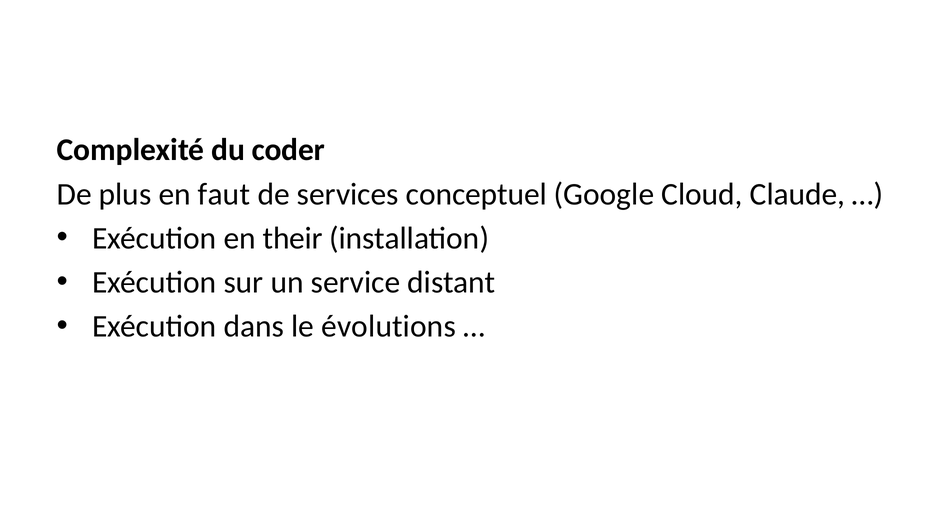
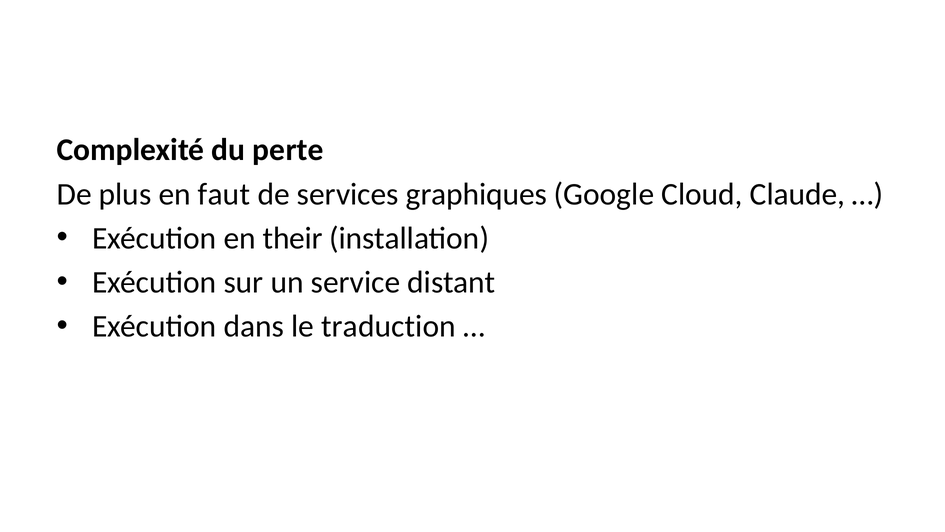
coder: coder -> perte
conceptuel: conceptuel -> graphiques
évolutions: évolutions -> traduction
